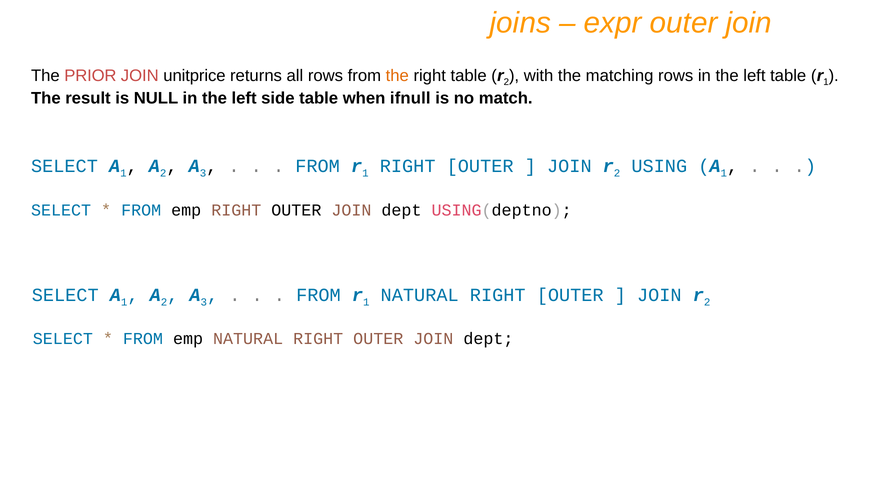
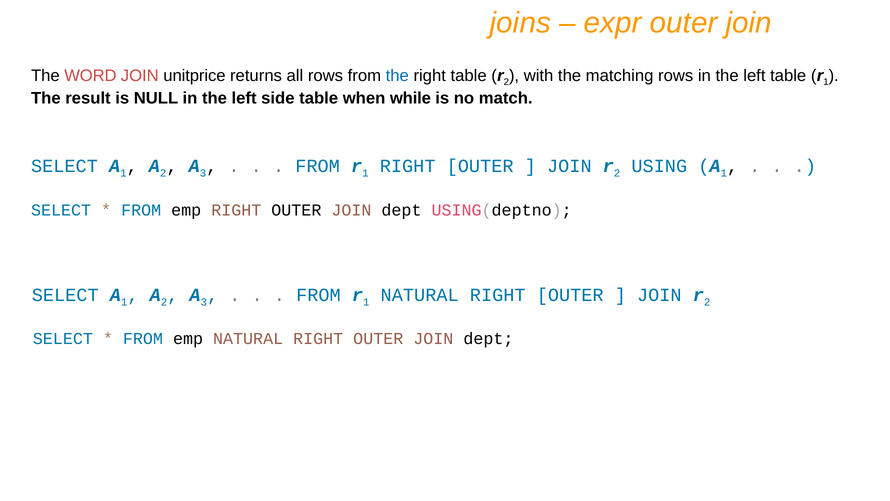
PRIOR: PRIOR -> WORD
the at (397, 76) colour: orange -> blue
ifnull: ifnull -> while
